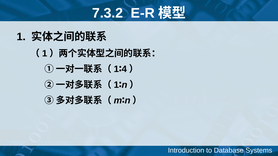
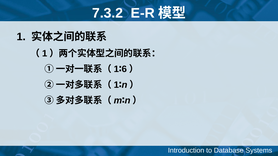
4: 4 -> 6
